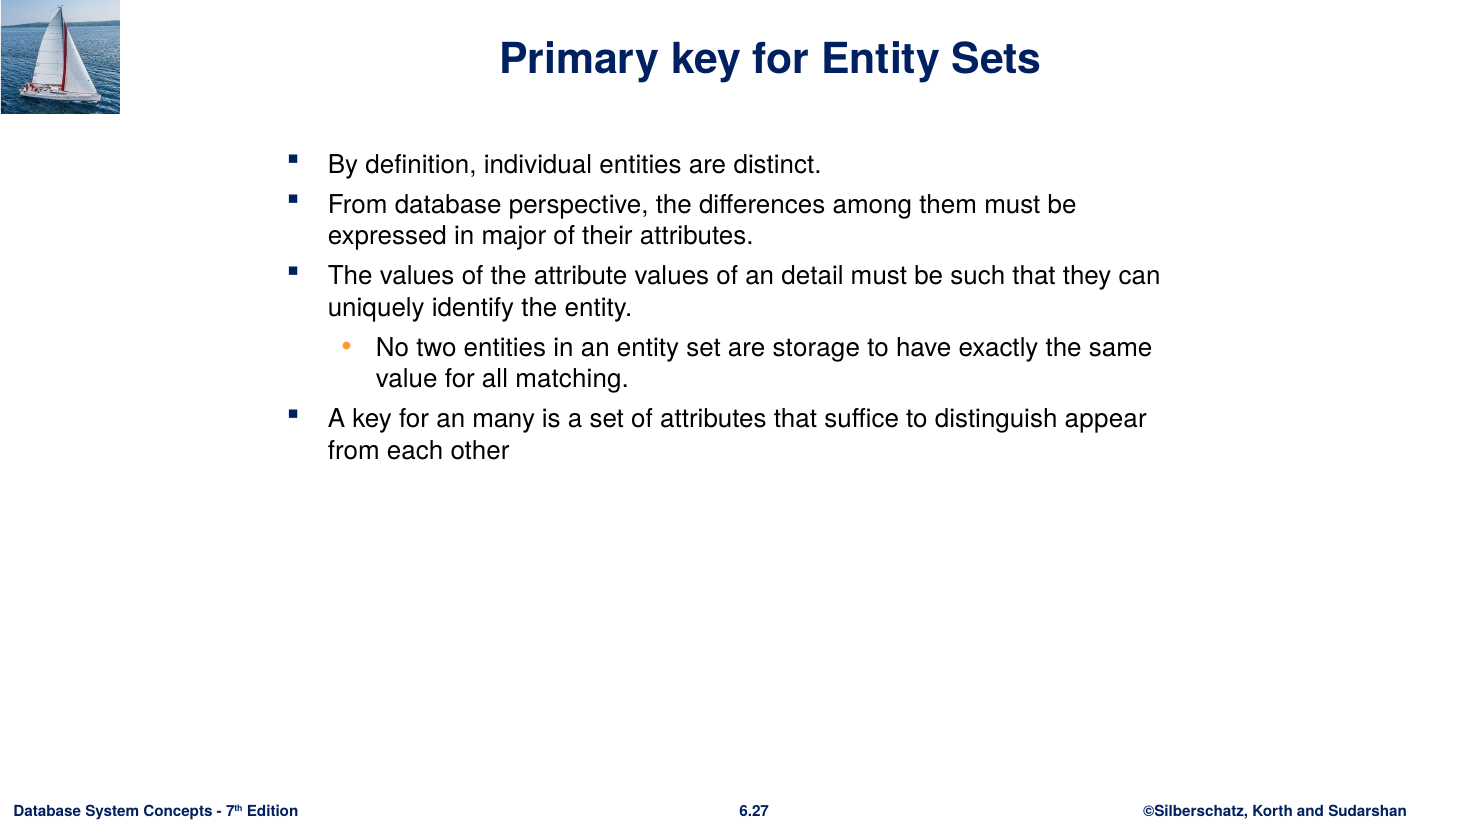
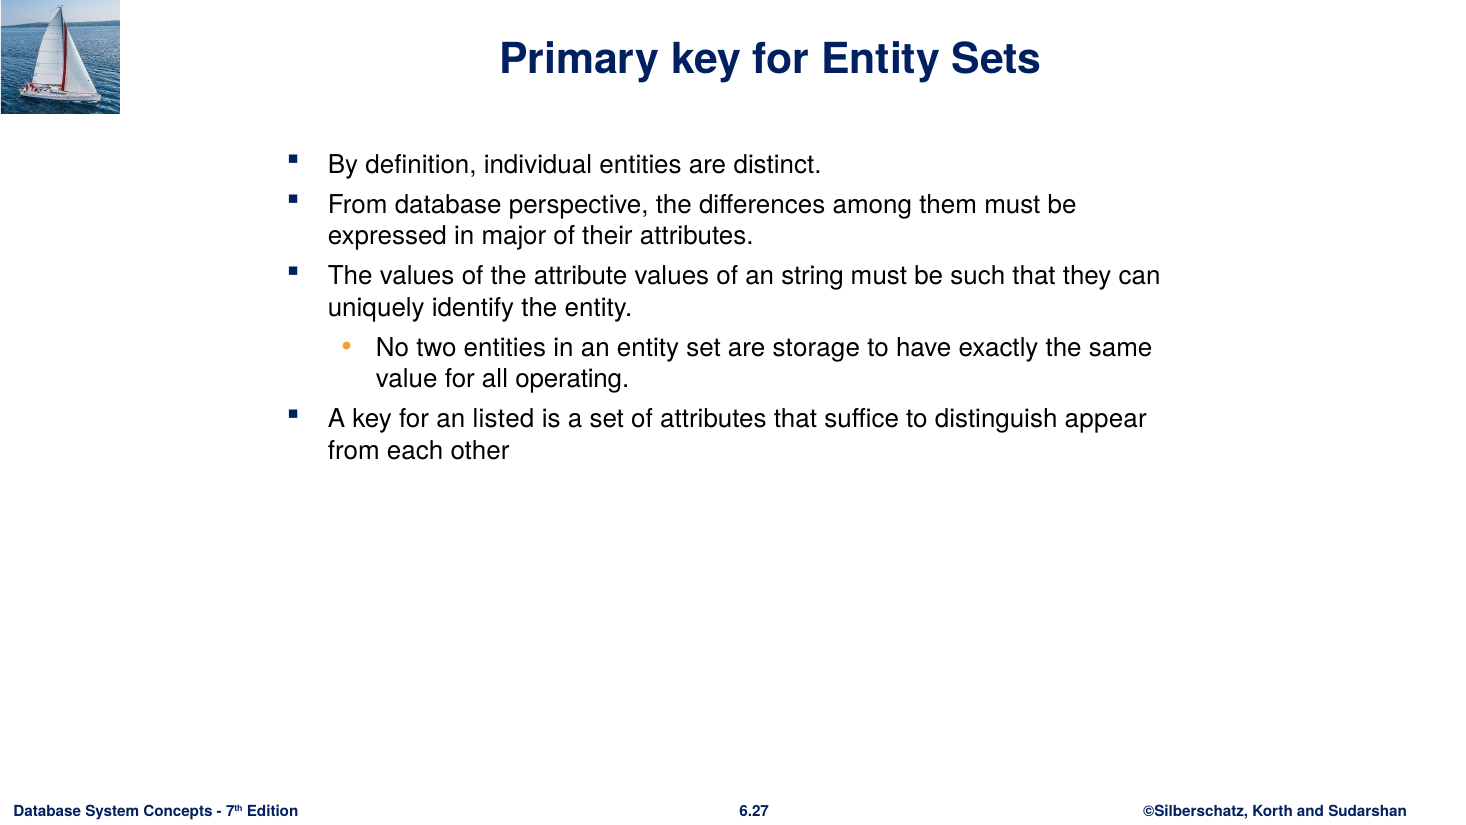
detail: detail -> string
matching: matching -> operating
many: many -> listed
